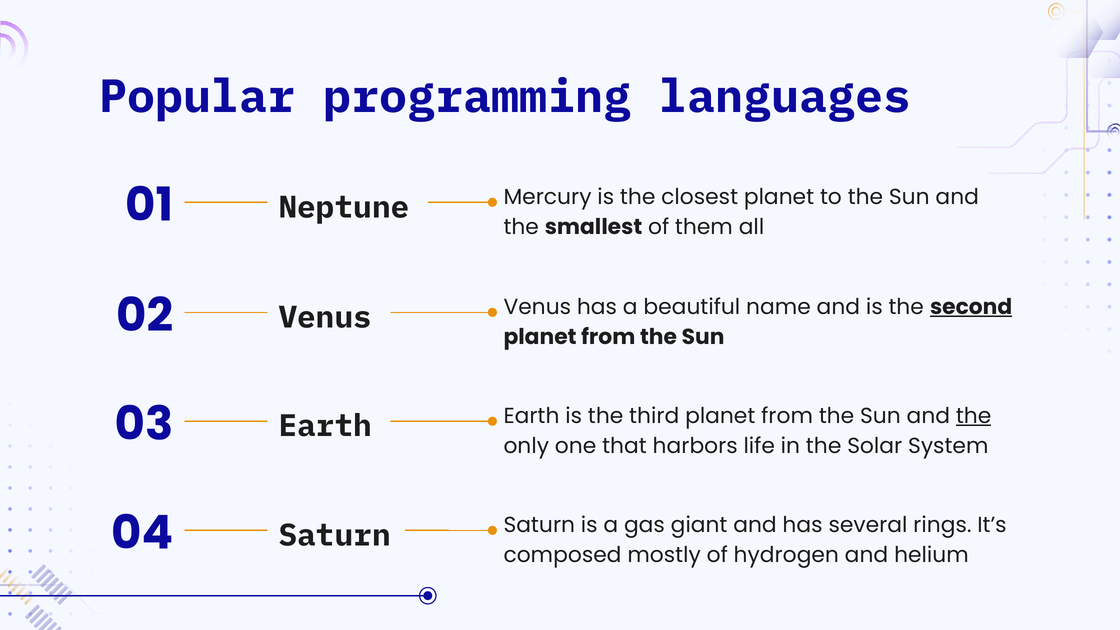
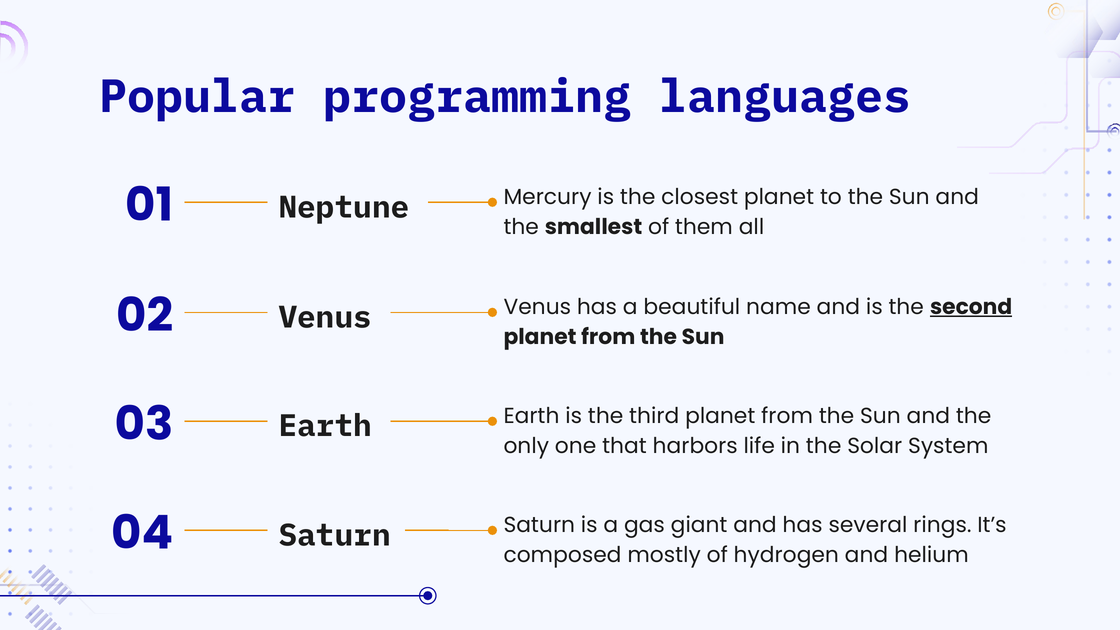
the at (974, 416) underline: present -> none
